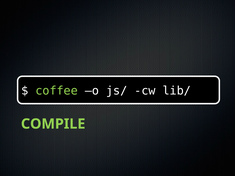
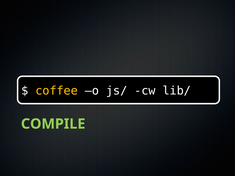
coffee colour: light green -> yellow
